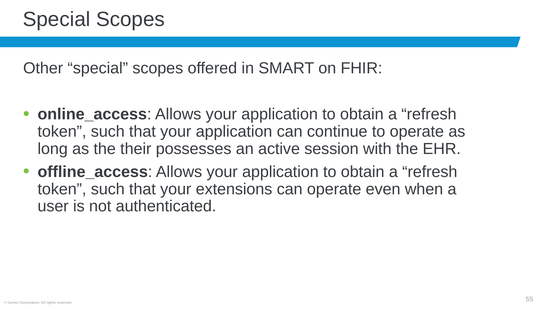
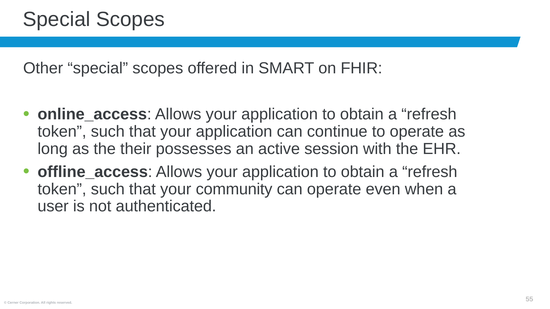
extensions: extensions -> community
